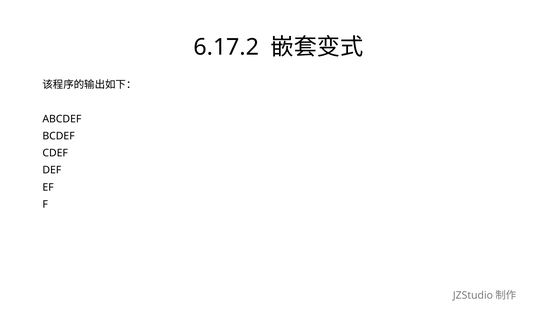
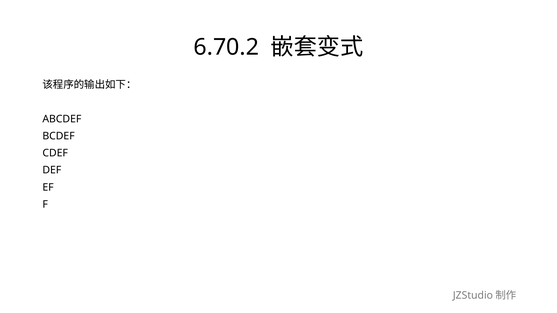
6.17.2: 6.17.2 -> 6.70.2
